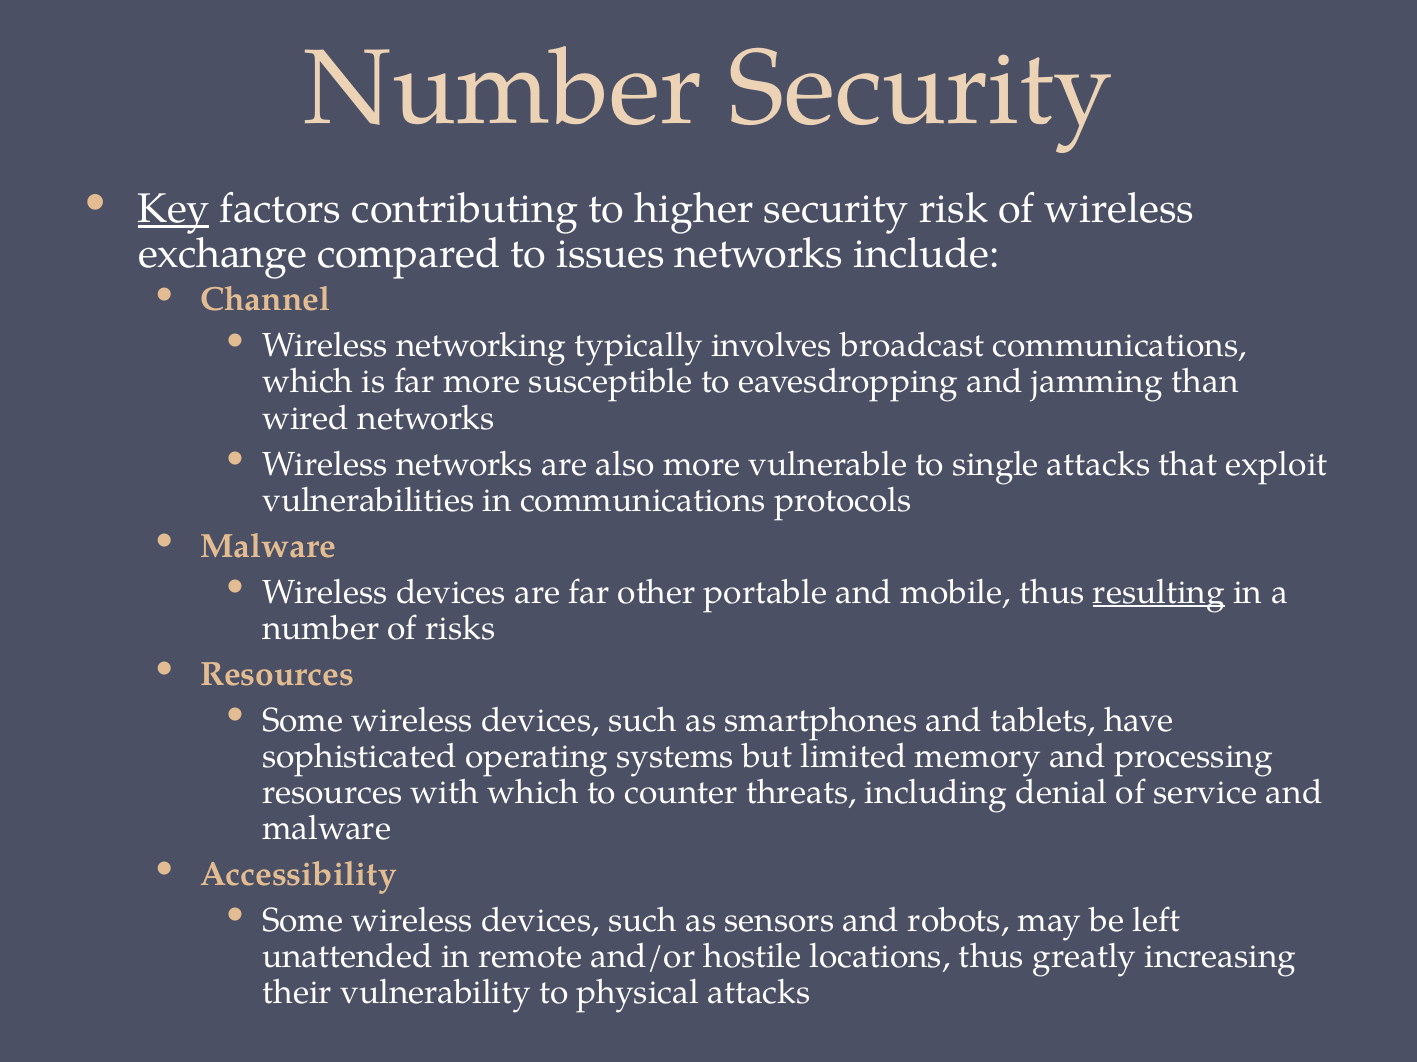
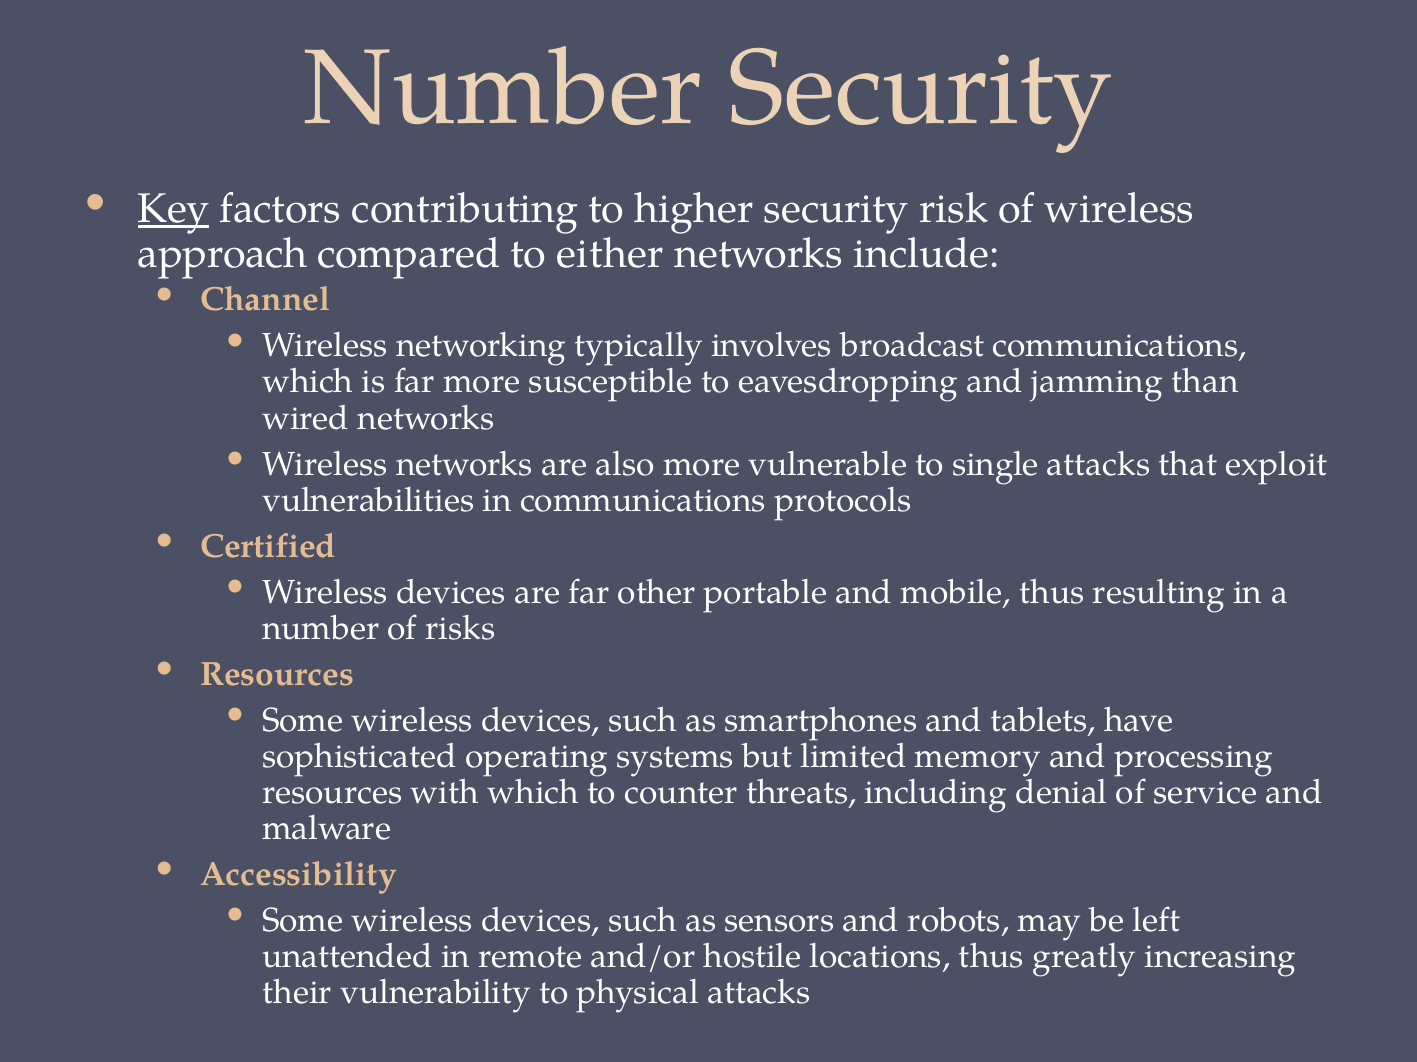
exchange: exchange -> approach
issues: issues -> either
Malware at (268, 546): Malware -> Certified
resulting underline: present -> none
